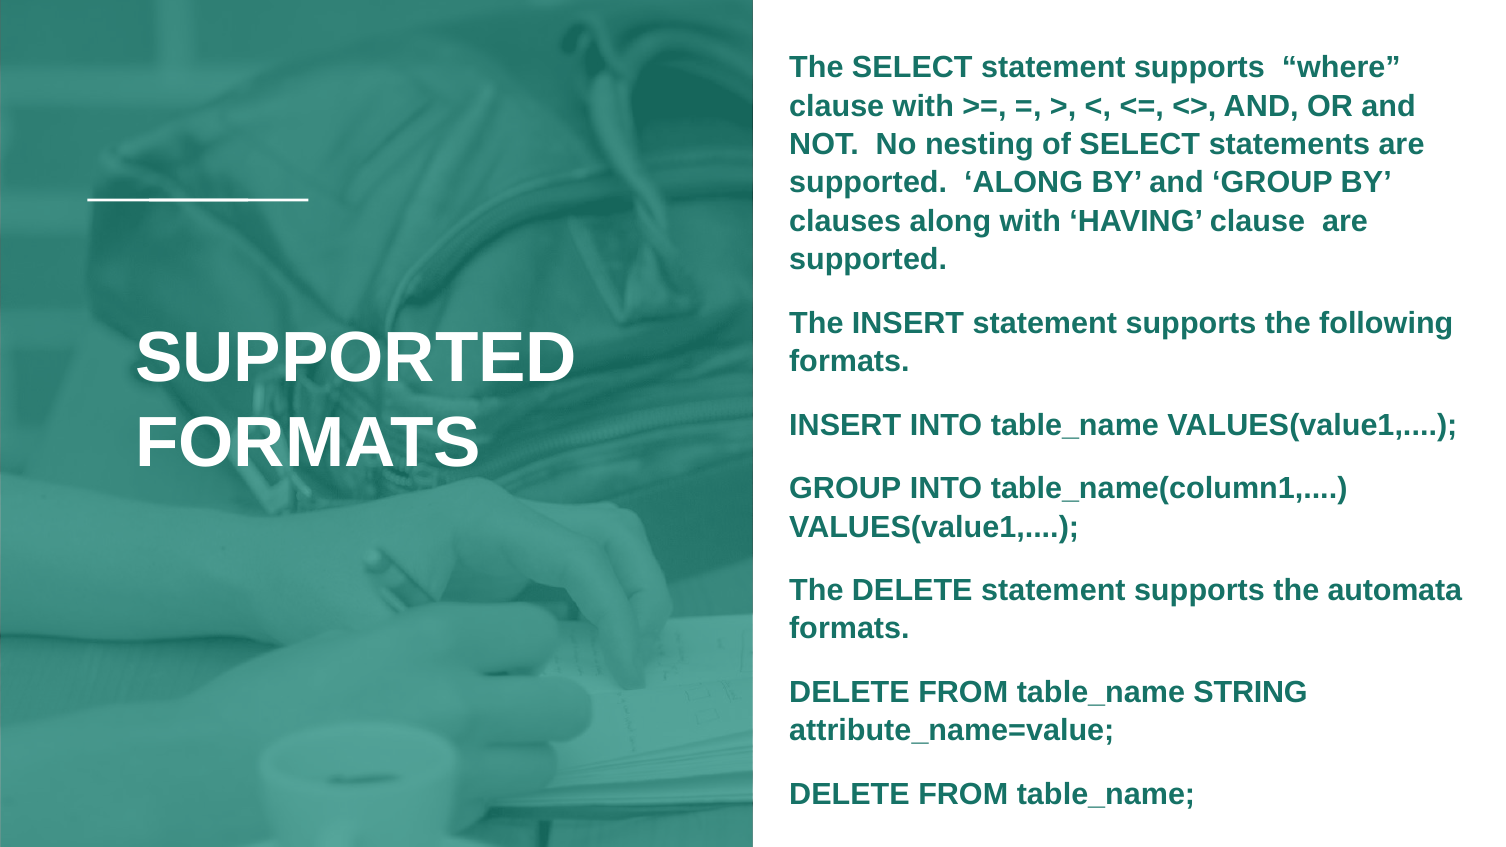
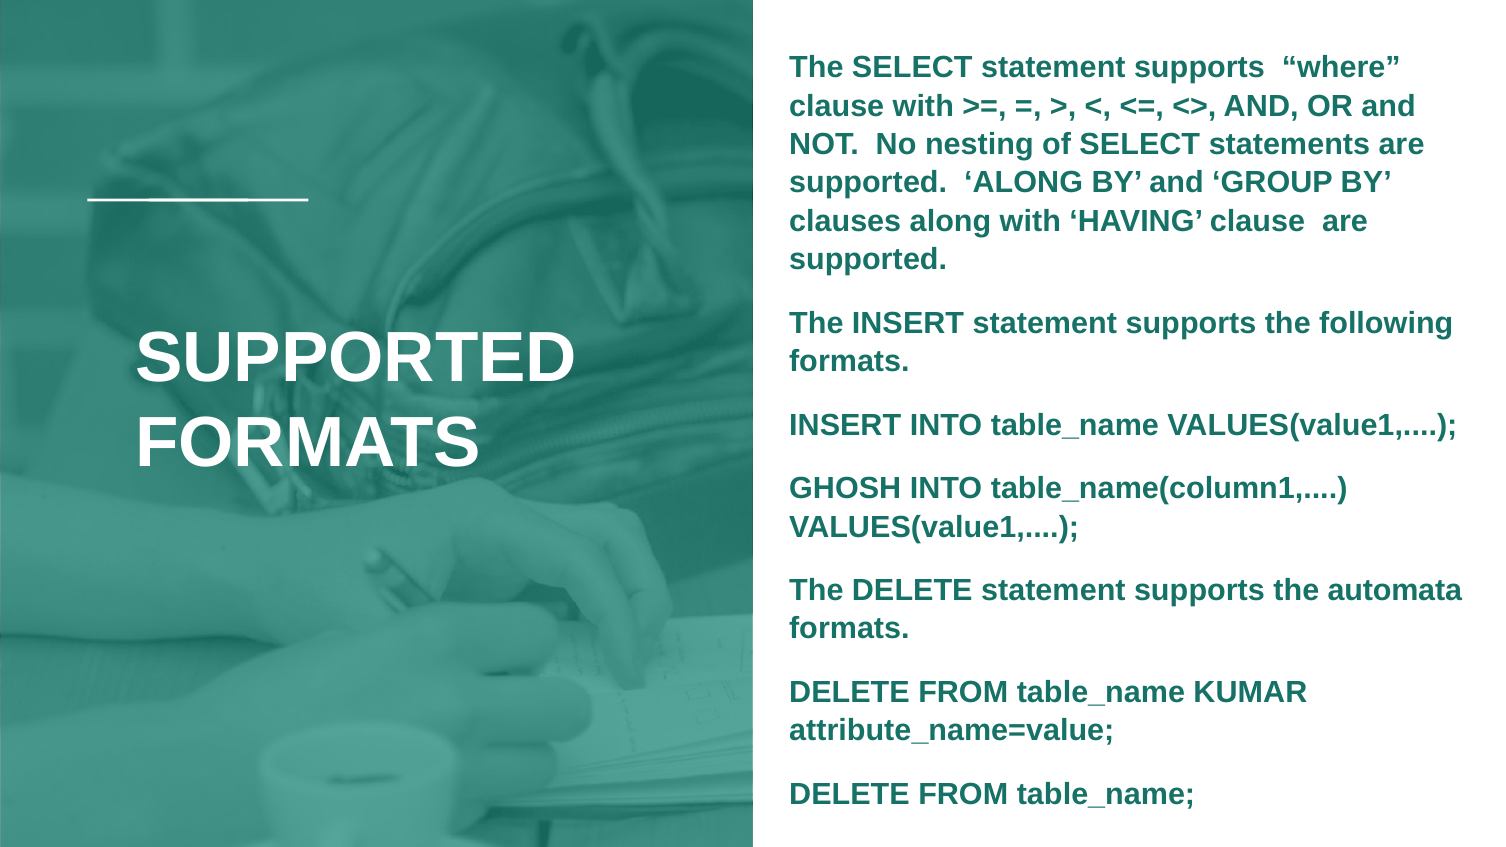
GROUP at (845, 489): GROUP -> GHOSH
STRING: STRING -> KUMAR
